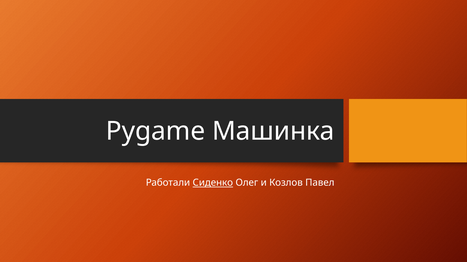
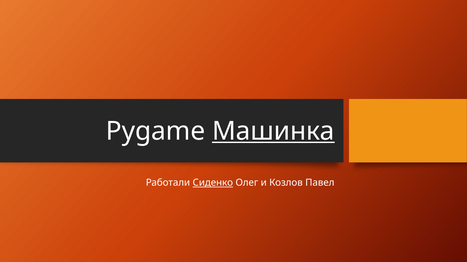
Машинка underline: none -> present
